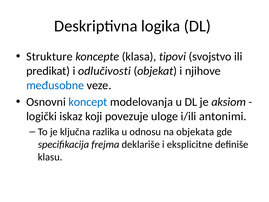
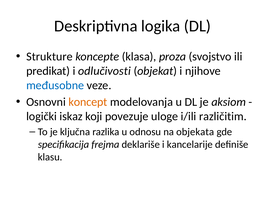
tipovi: tipovi -> proza
koncept colour: blue -> orange
antonimi: antonimi -> različitim
eksplicitne: eksplicitne -> kancelarije
